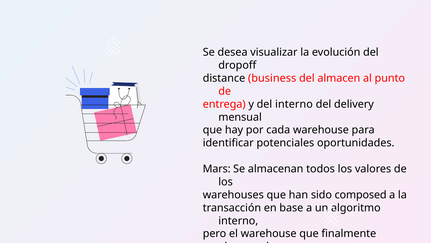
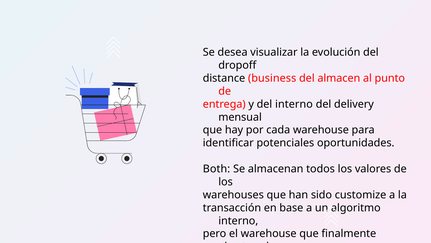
Mars: Mars -> Both
composed: composed -> customize
